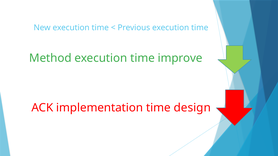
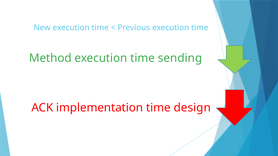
improve: improve -> sending
